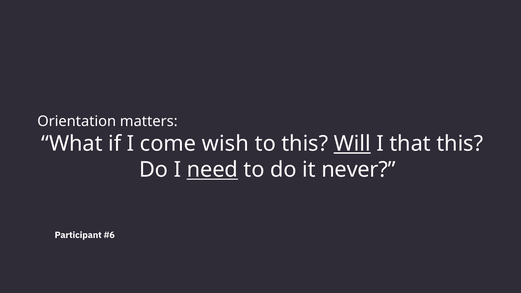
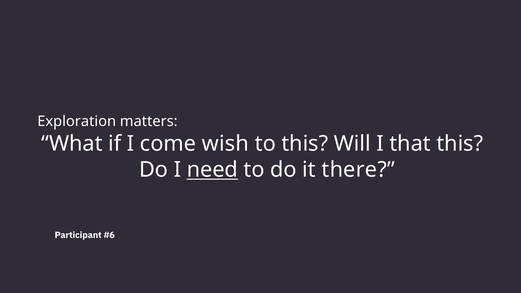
Orientation: Orientation -> Exploration
Will underline: present -> none
never: never -> there
